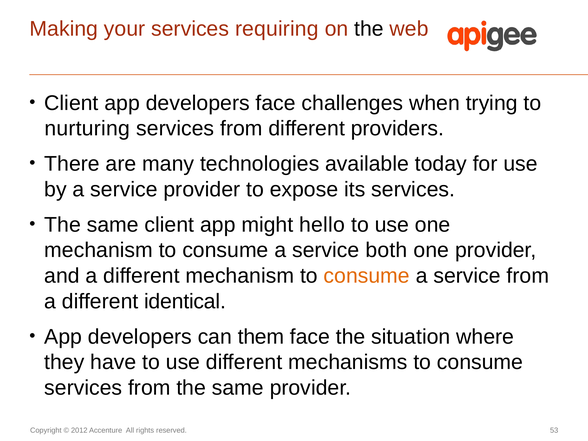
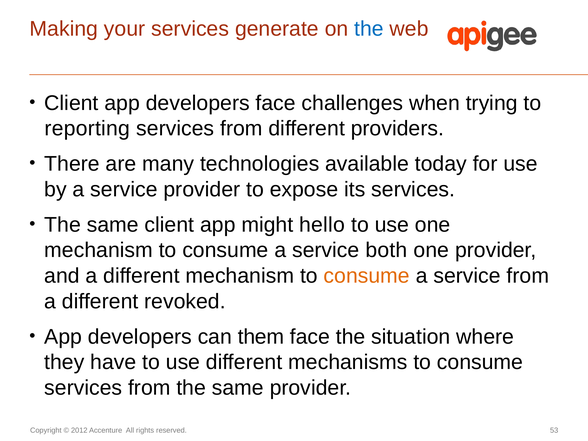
requiring: requiring -> generate
the at (369, 29) colour: black -> blue
nurturing: nurturing -> reporting
identical: identical -> revoked
